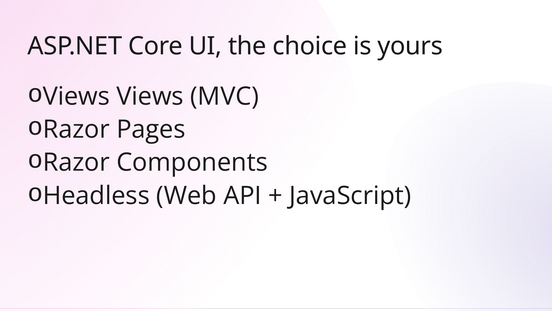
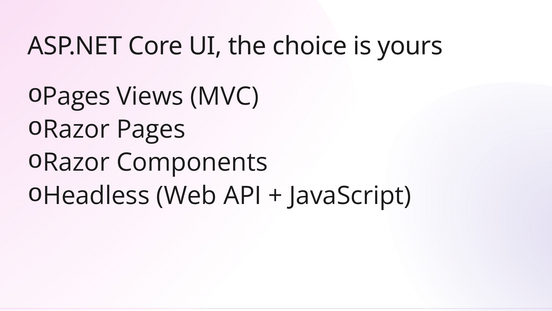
Views at (76, 96): Views -> Pages
